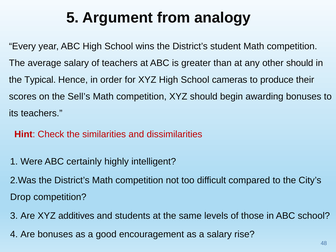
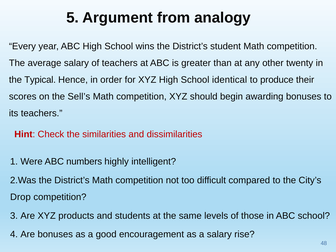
other should: should -> twenty
cameras: cameras -> identical
certainly: certainly -> numbers
additives: additives -> products
